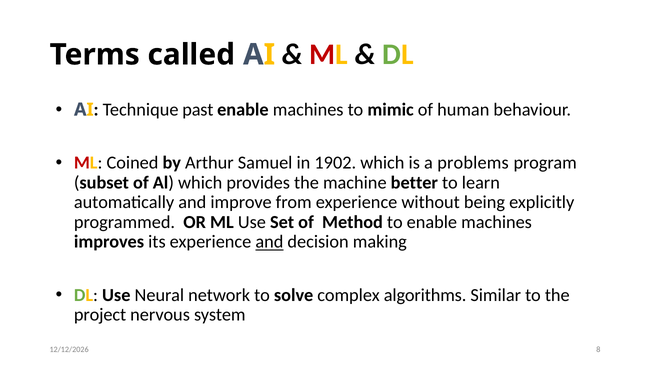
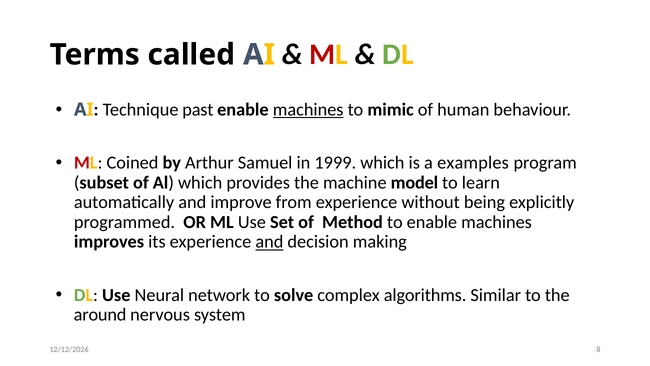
machines at (308, 110) underline: none -> present
1902: 1902 -> 1999
problems: problems -> examples
better: better -> model
project: project -> around
